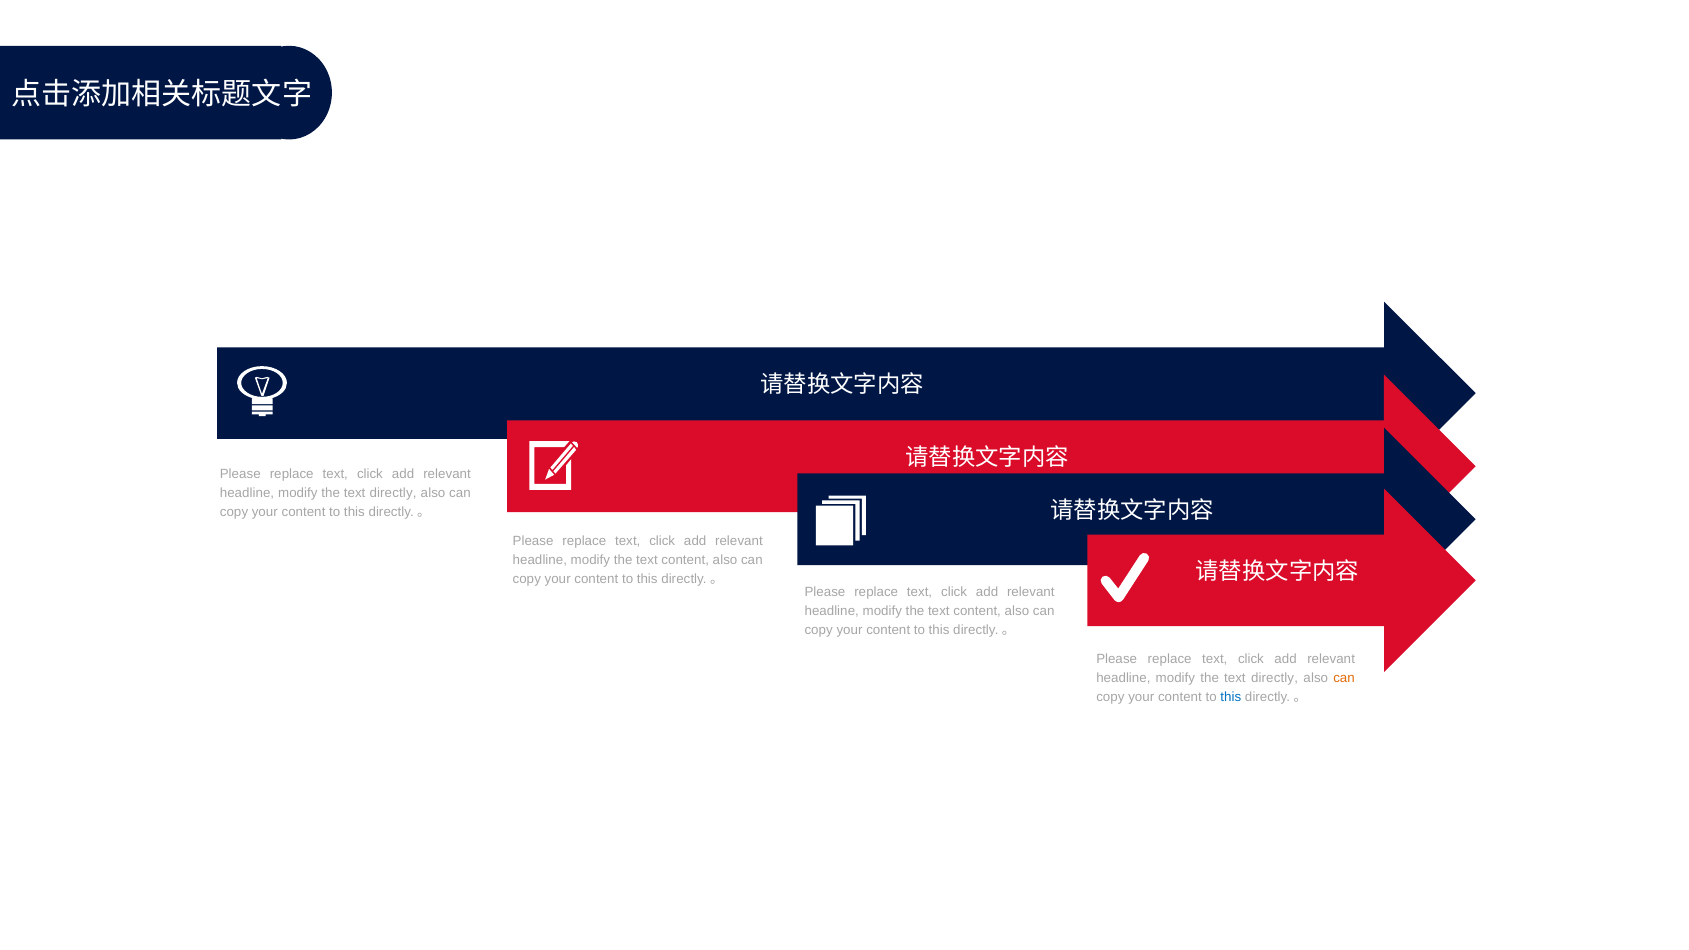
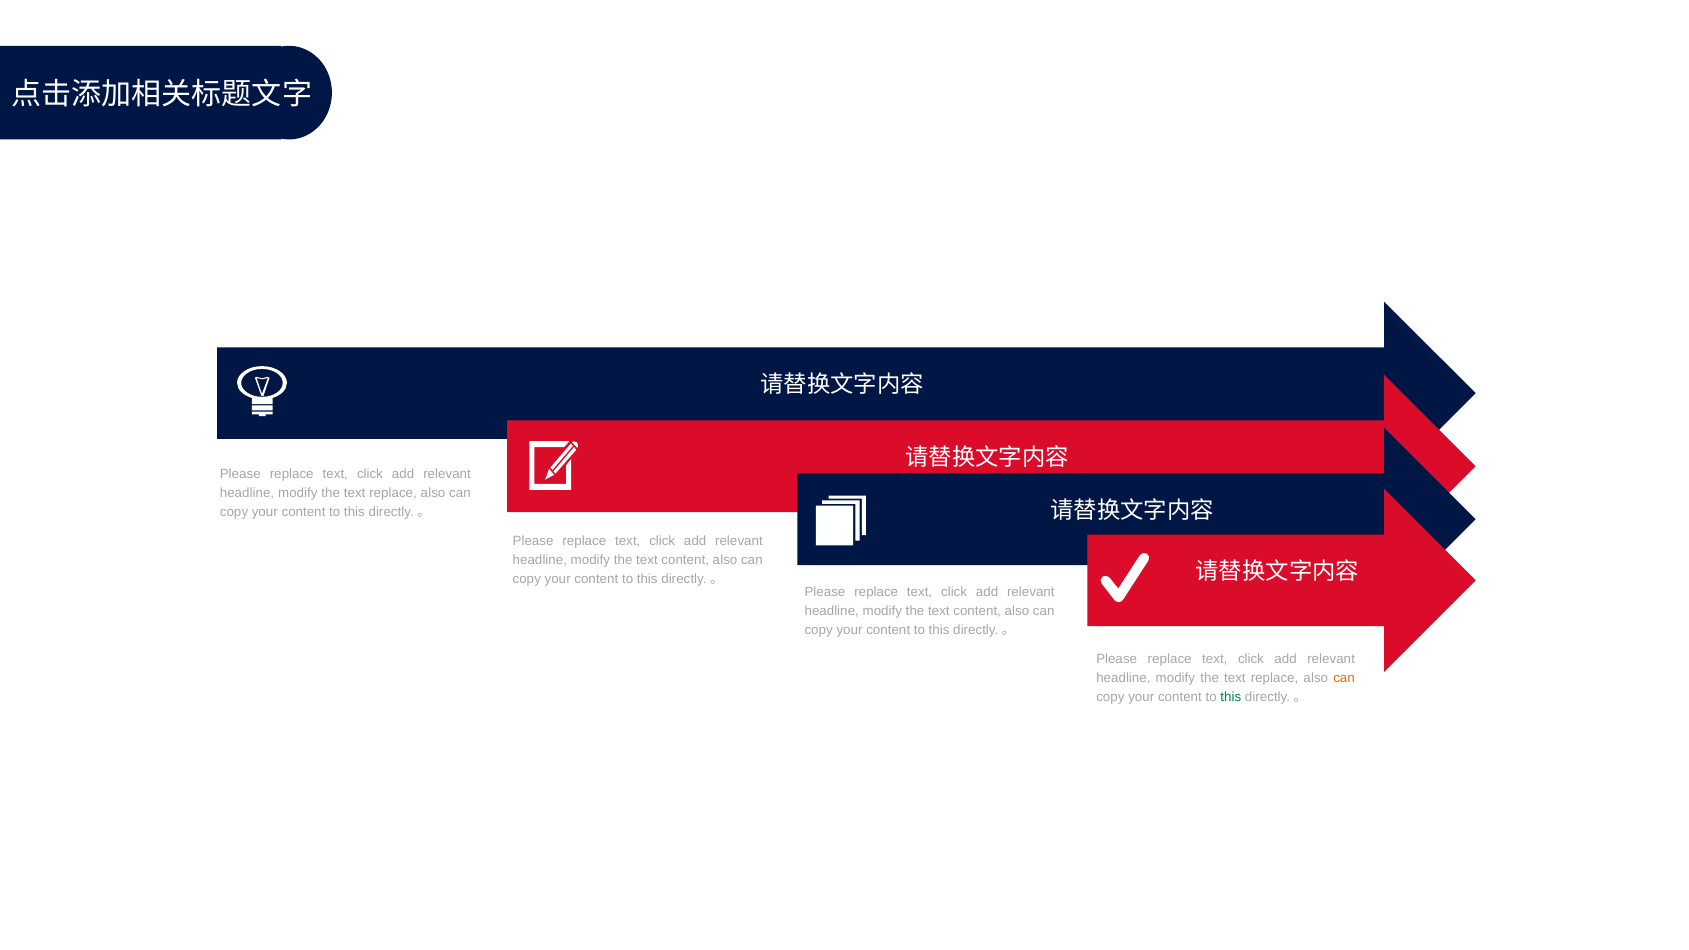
directly at (393, 493): directly -> replace
directly at (1274, 678): directly -> replace
this at (1231, 697) colour: blue -> green
